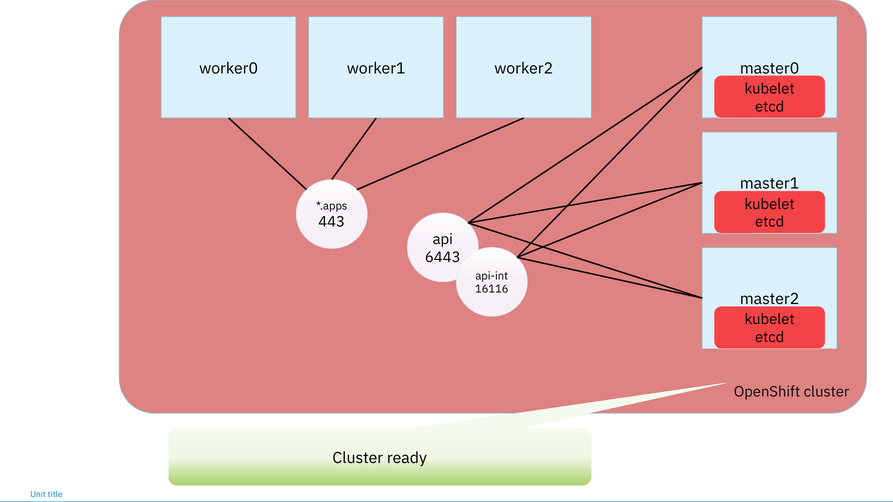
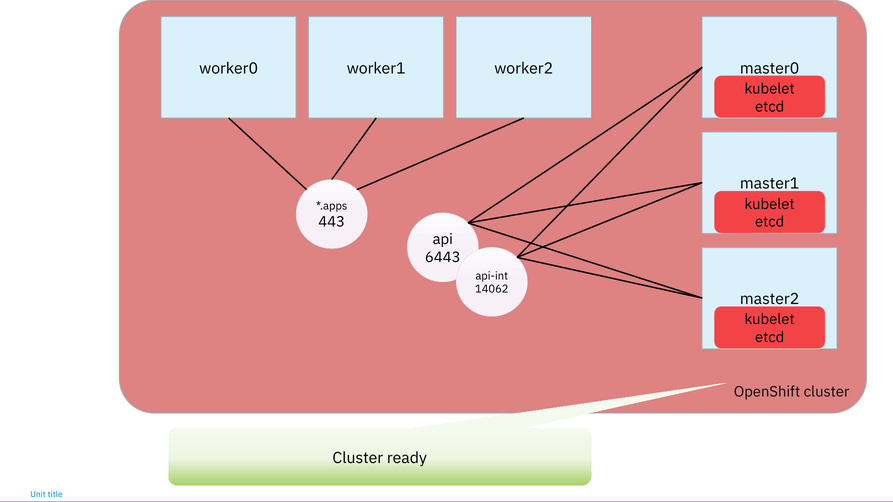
16116: 16116 -> 14062
